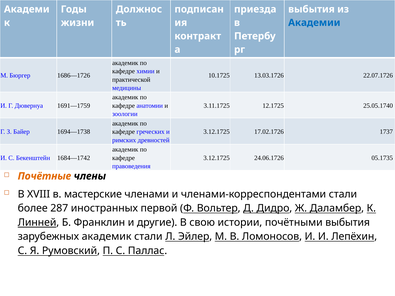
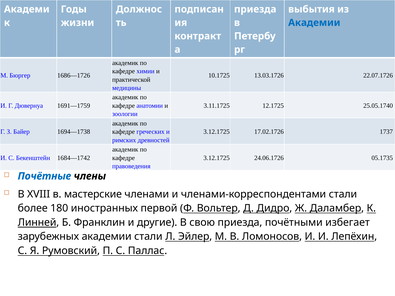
Почётные colour: orange -> blue
287: 287 -> 180
свою истории: истории -> приезда
почётными выбытия: выбытия -> избегает
зарубежных академик: академик -> академии
